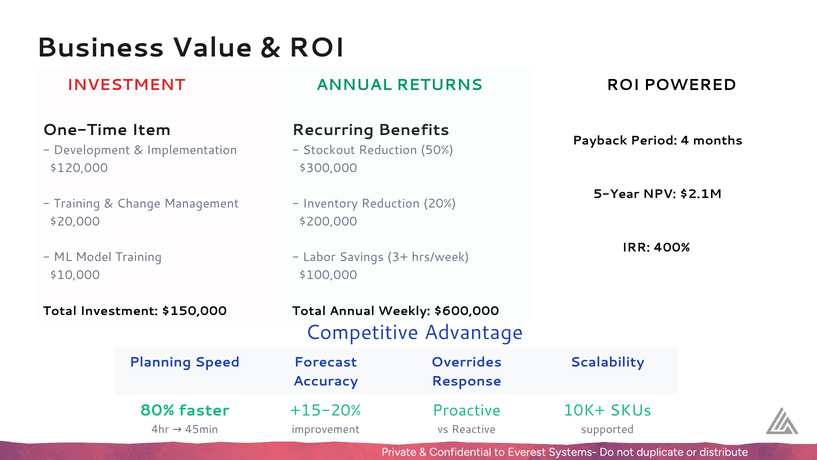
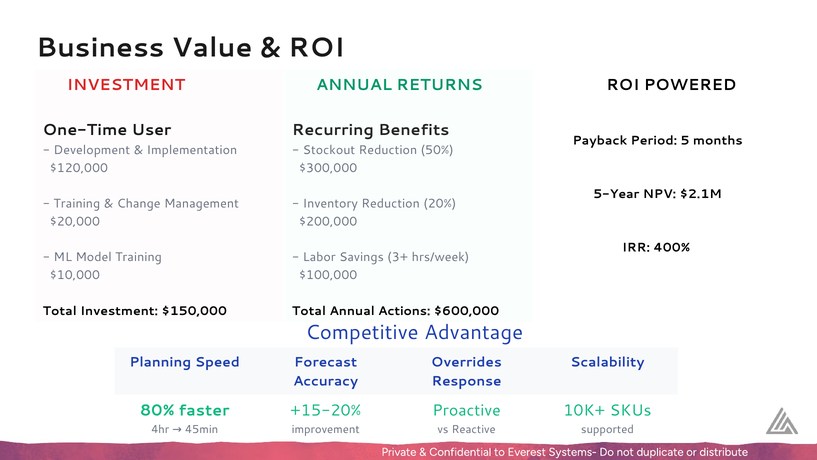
Item: Item -> User
4: 4 -> 5
Weekly: Weekly -> Actions
